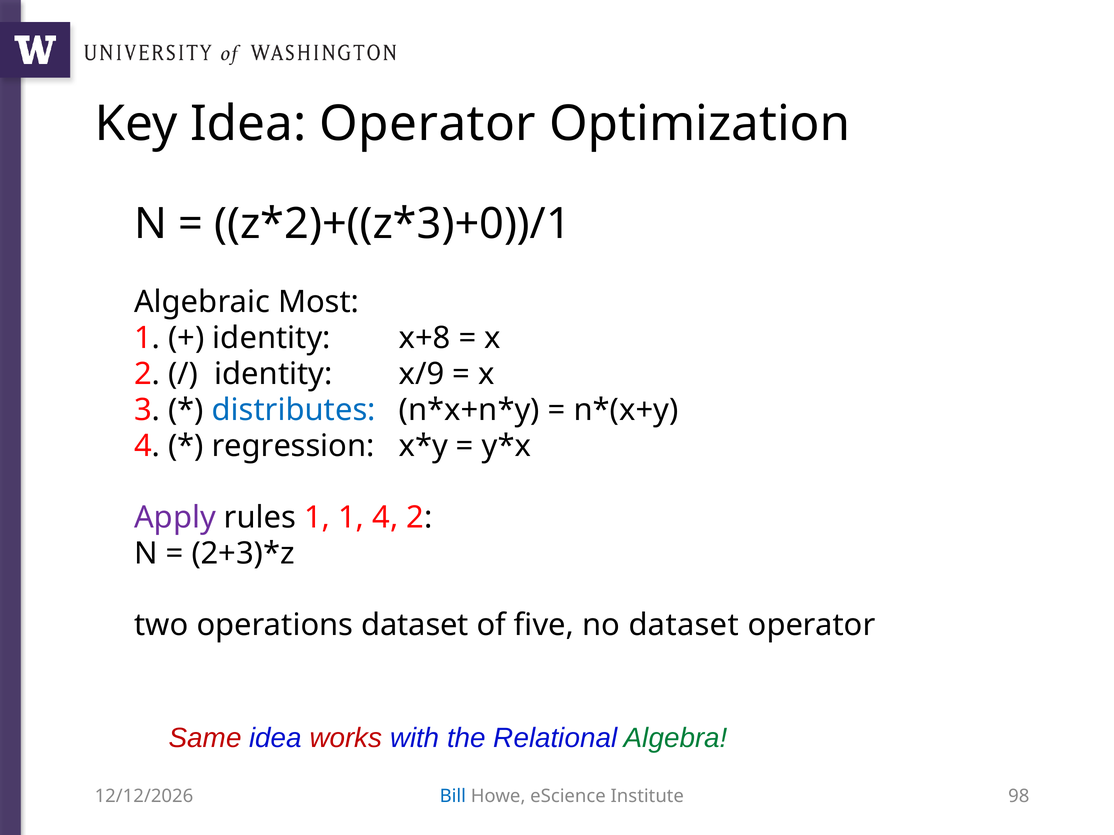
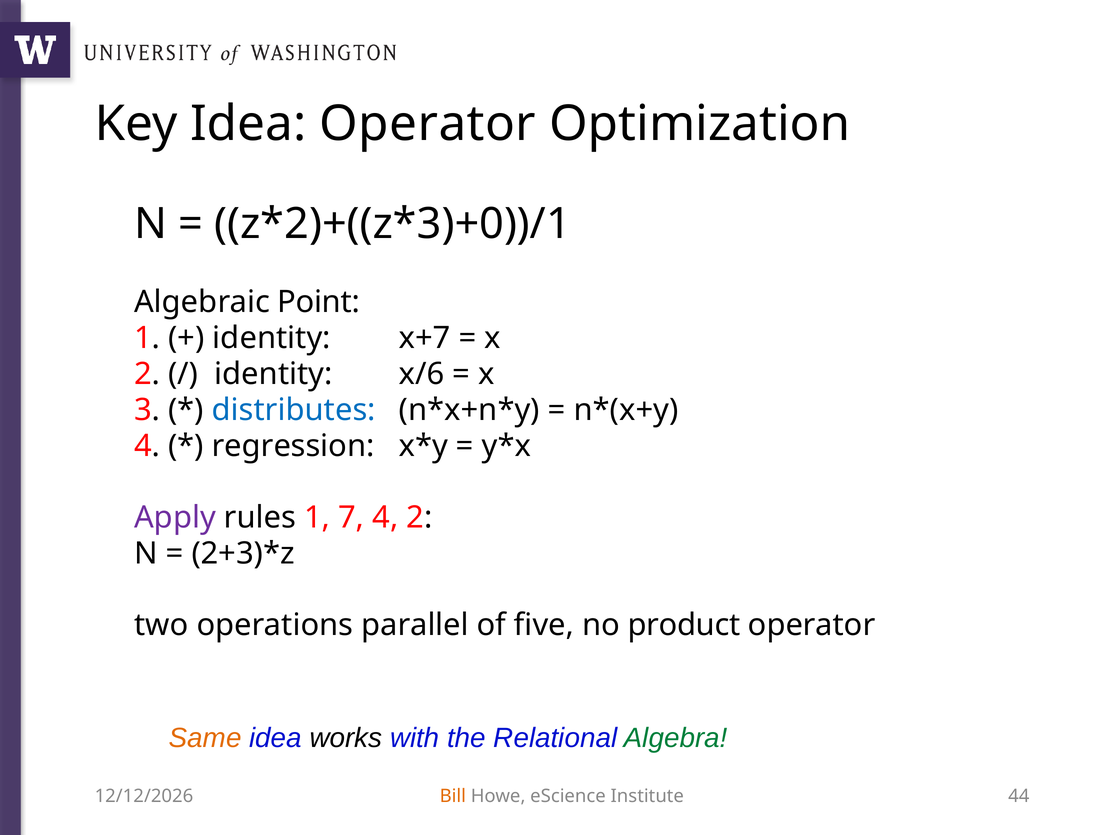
Most: Most -> Point
x+8: x+8 -> x+7
x/9: x/9 -> x/6
1 1: 1 -> 7
operations dataset: dataset -> parallel
no dataset: dataset -> product
Same colour: red -> orange
works colour: red -> black
Bill colour: blue -> orange
98: 98 -> 44
